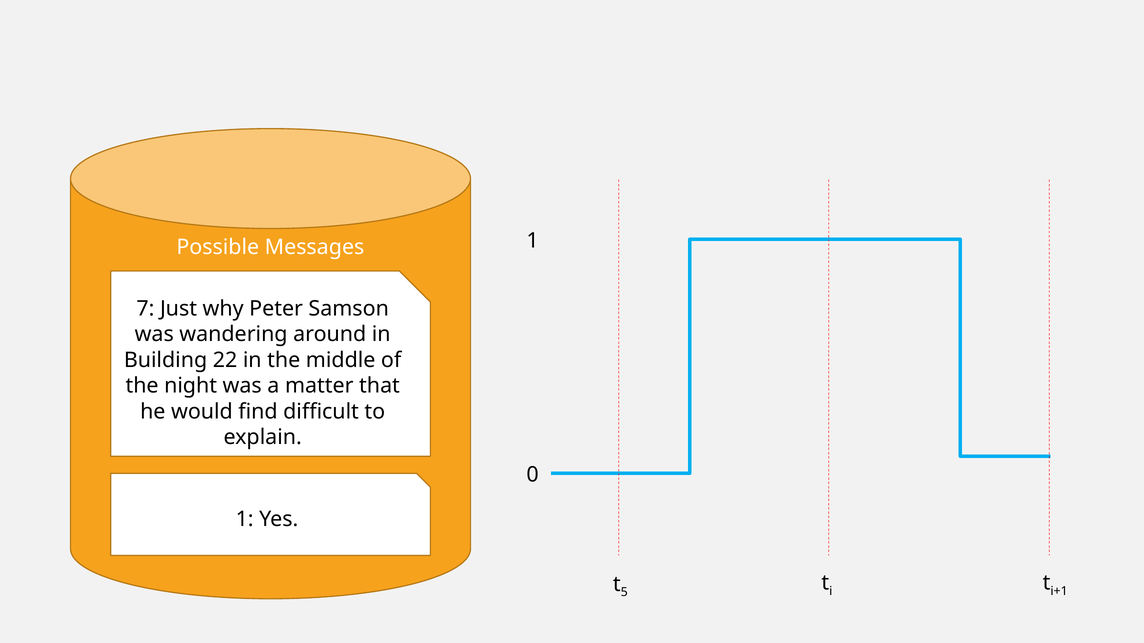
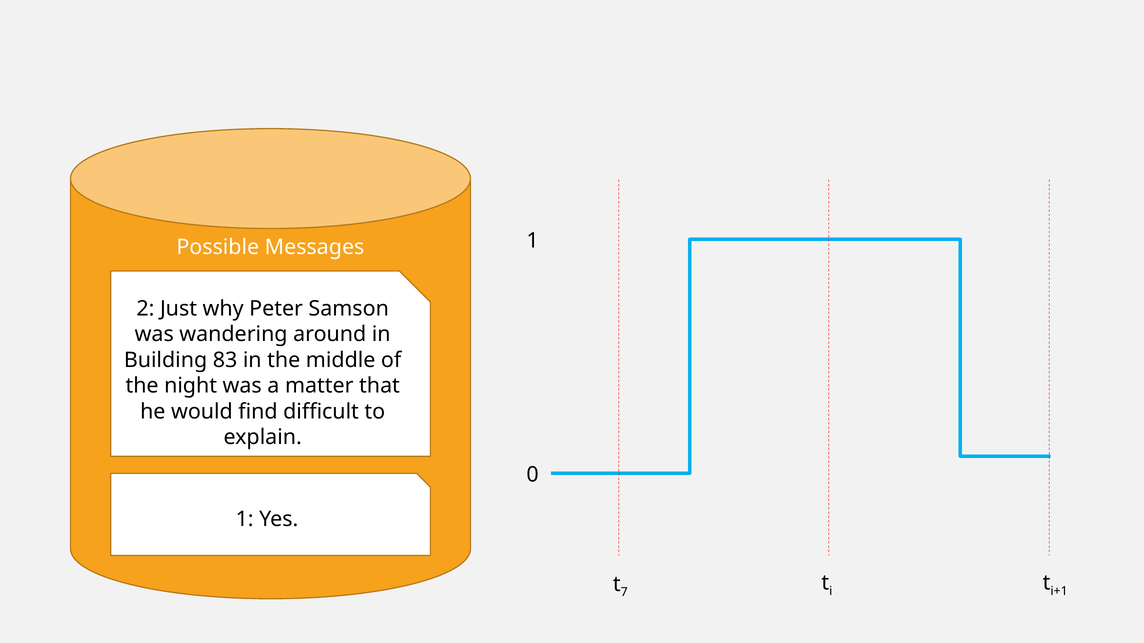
7: 7 -> 2
22: 22 -> 83
5: 5 -> 7
